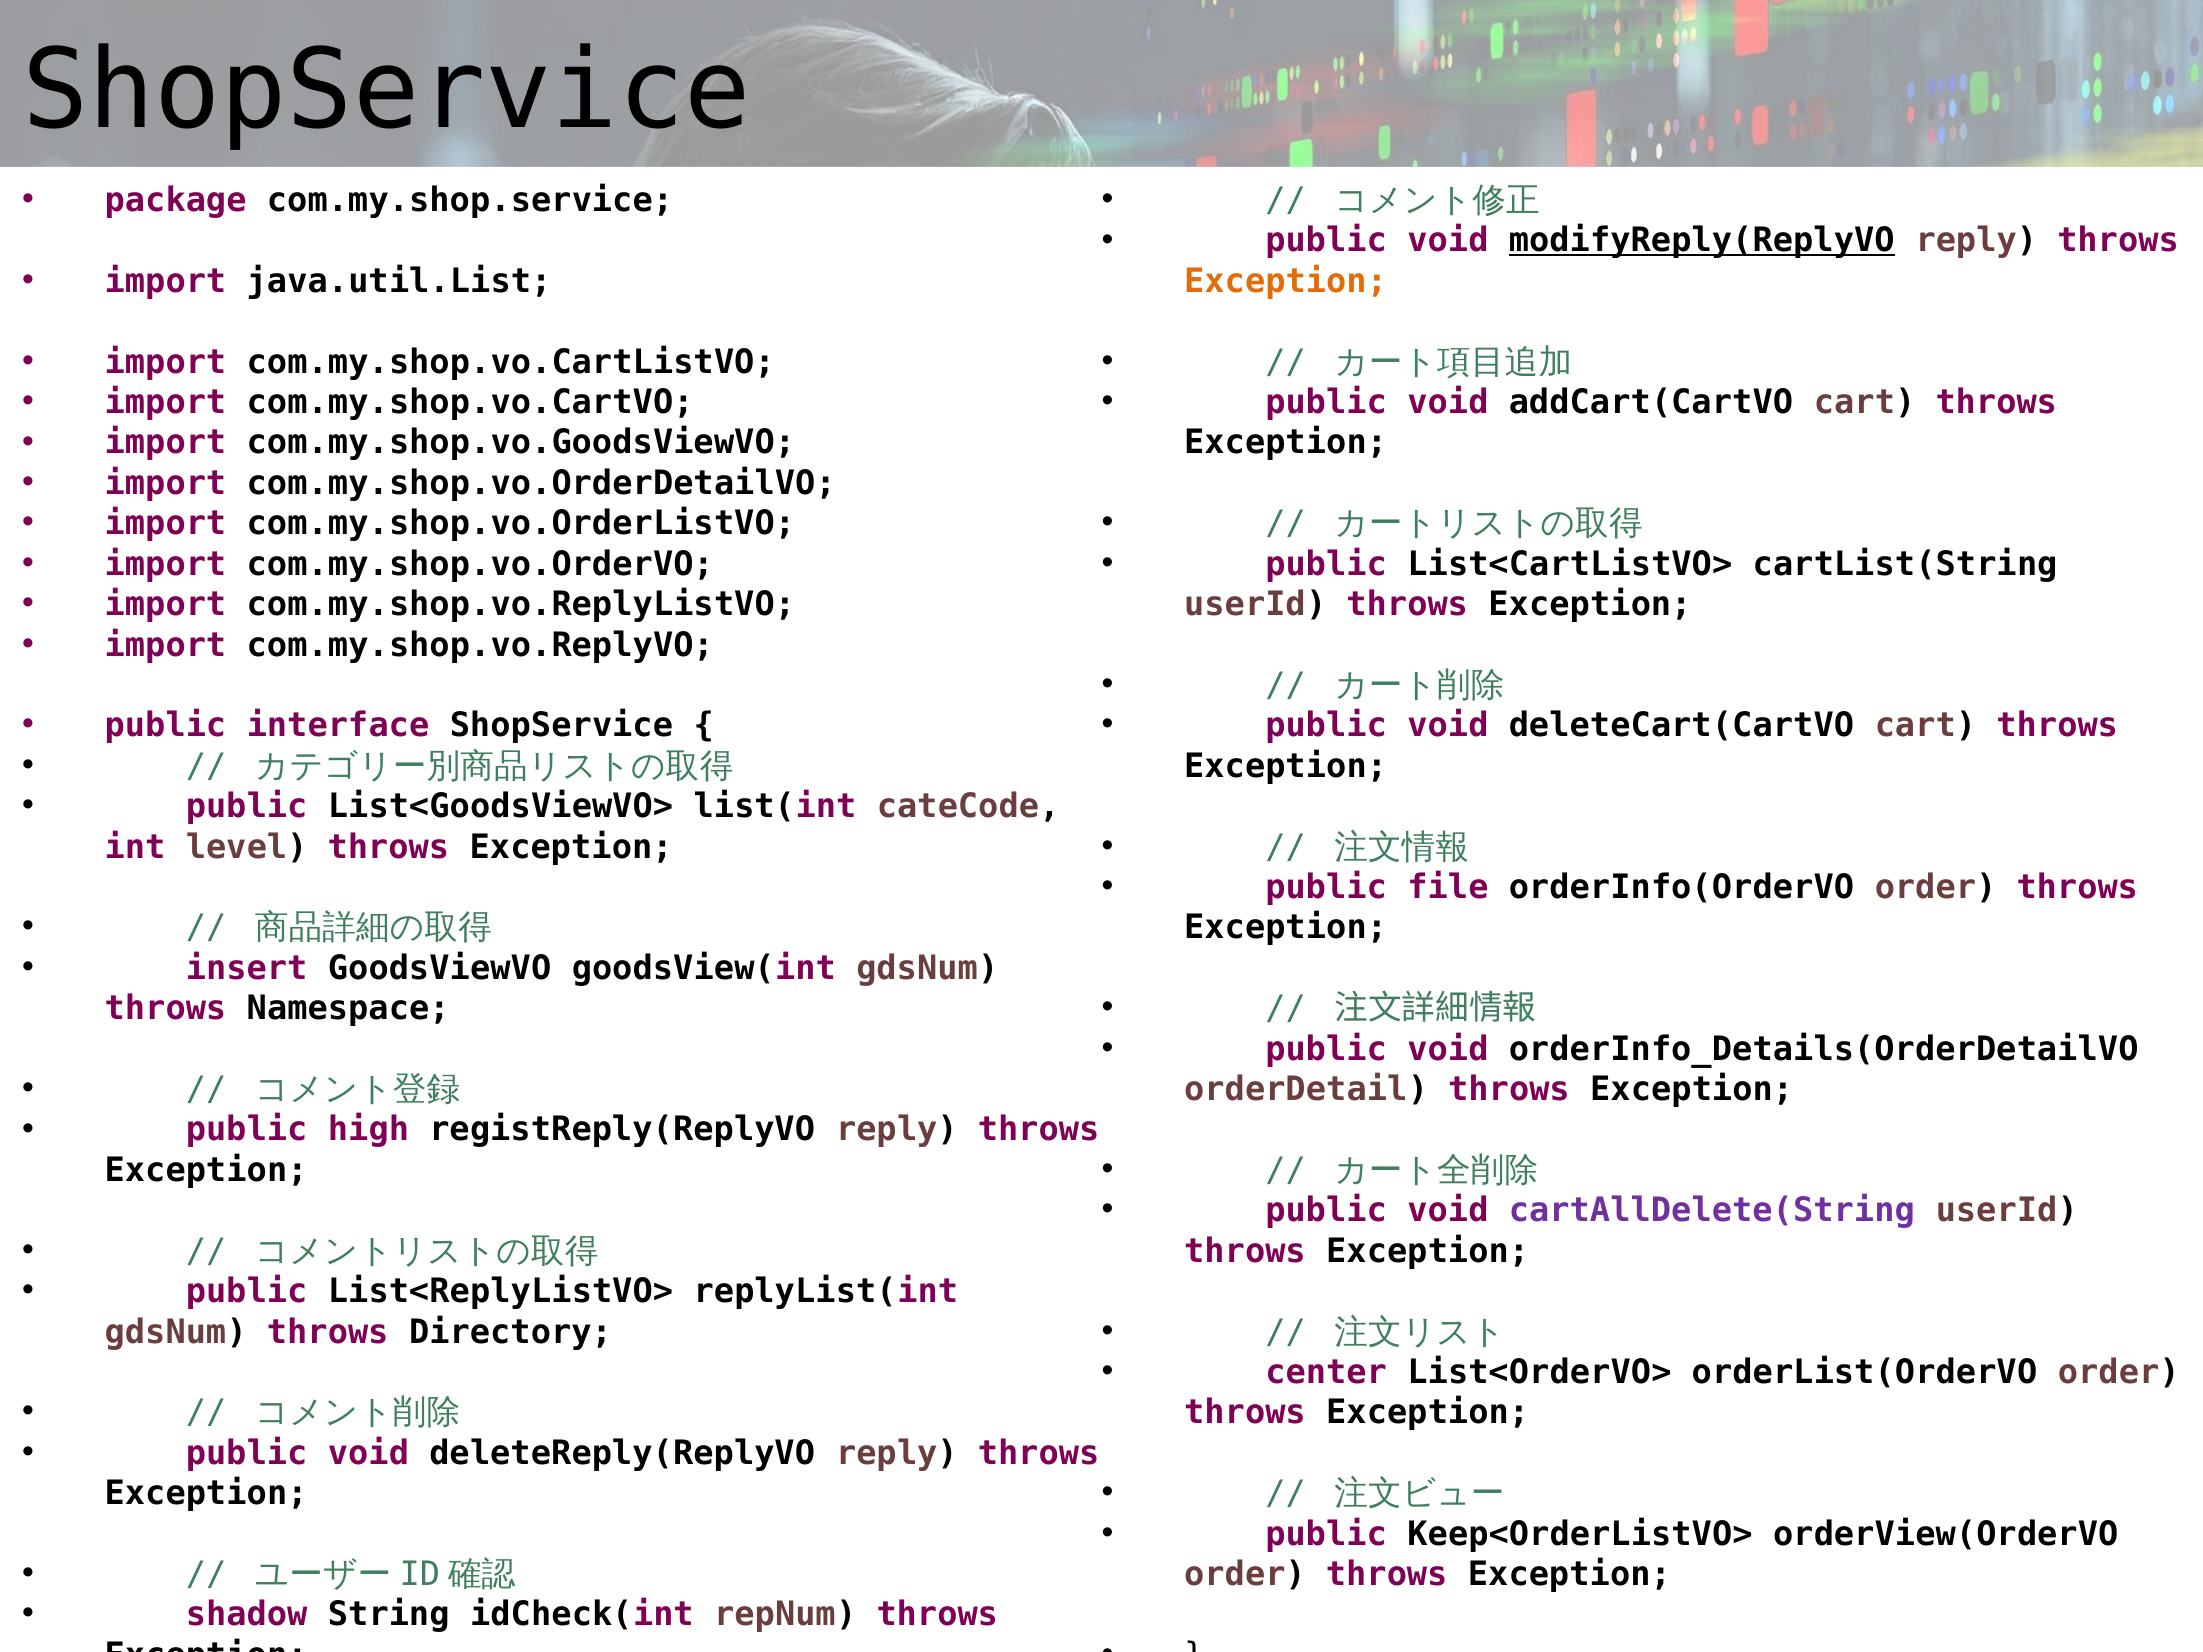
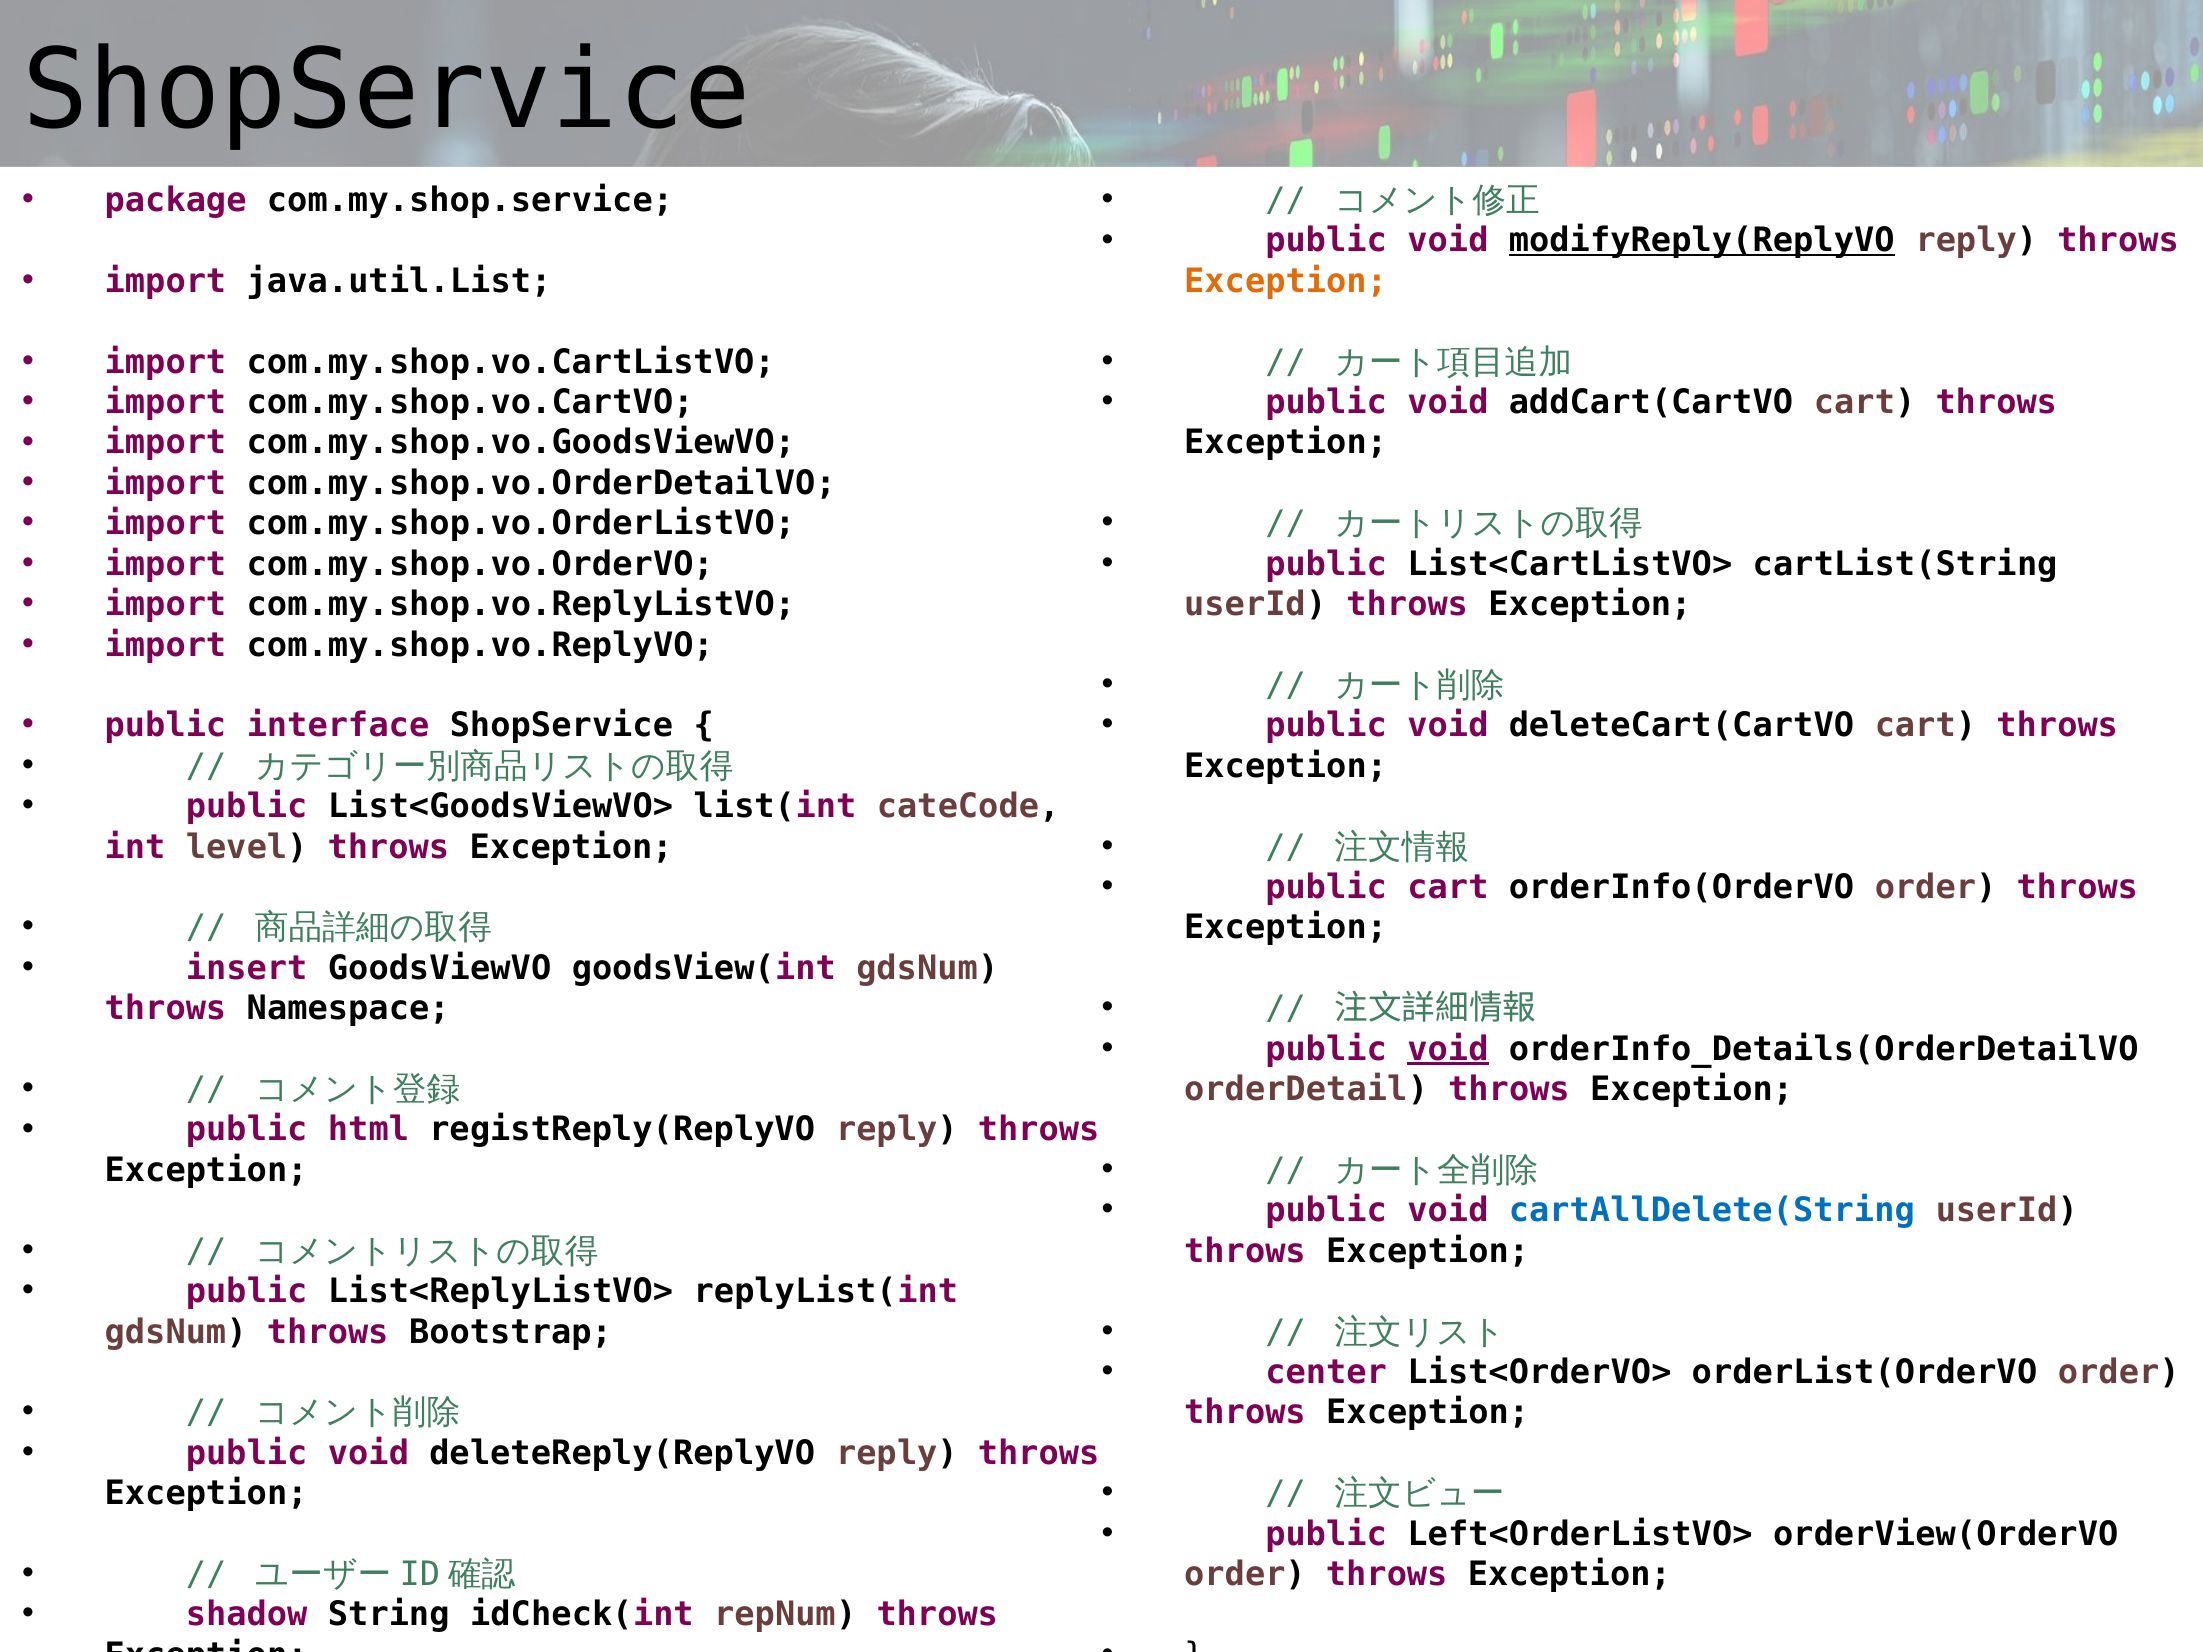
public file: file -> cart
void at (1448, 1049) underline: none -> present
high: high -> html
cartAllDelete(String colour: purple -> blue
Directory: Directory -> Bootstrap
Keep<OrderListVO>: Keep<OrderListVO> -> Left<OrderListVO>
